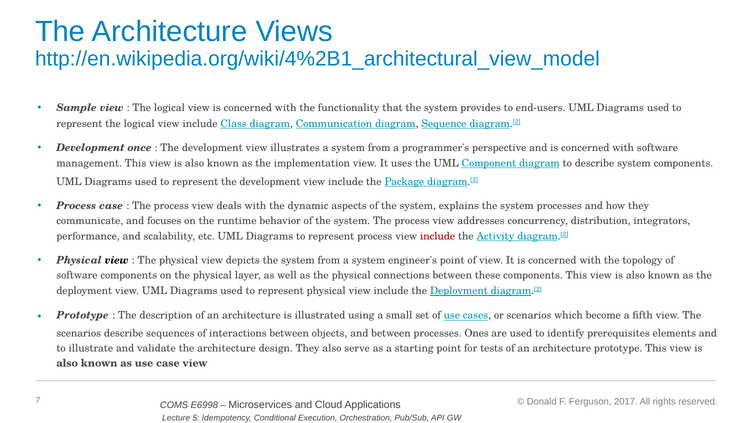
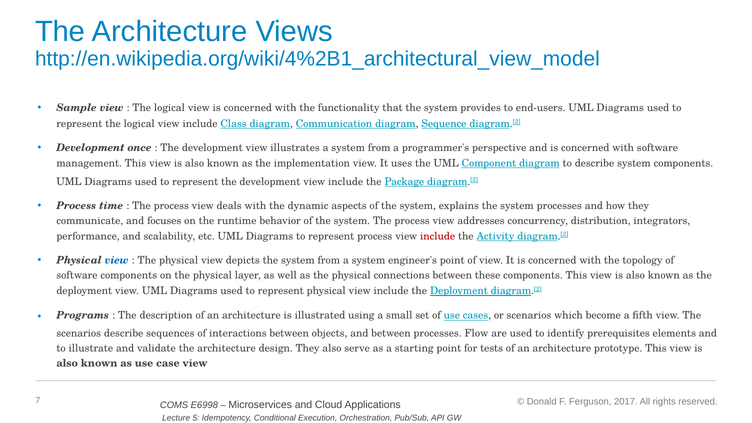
Process case: case -> time
view at (117, 260) colour: black -> blue
Prototype at (83, 316): Prototype -> Programs
Ones: Ones -> Flow
